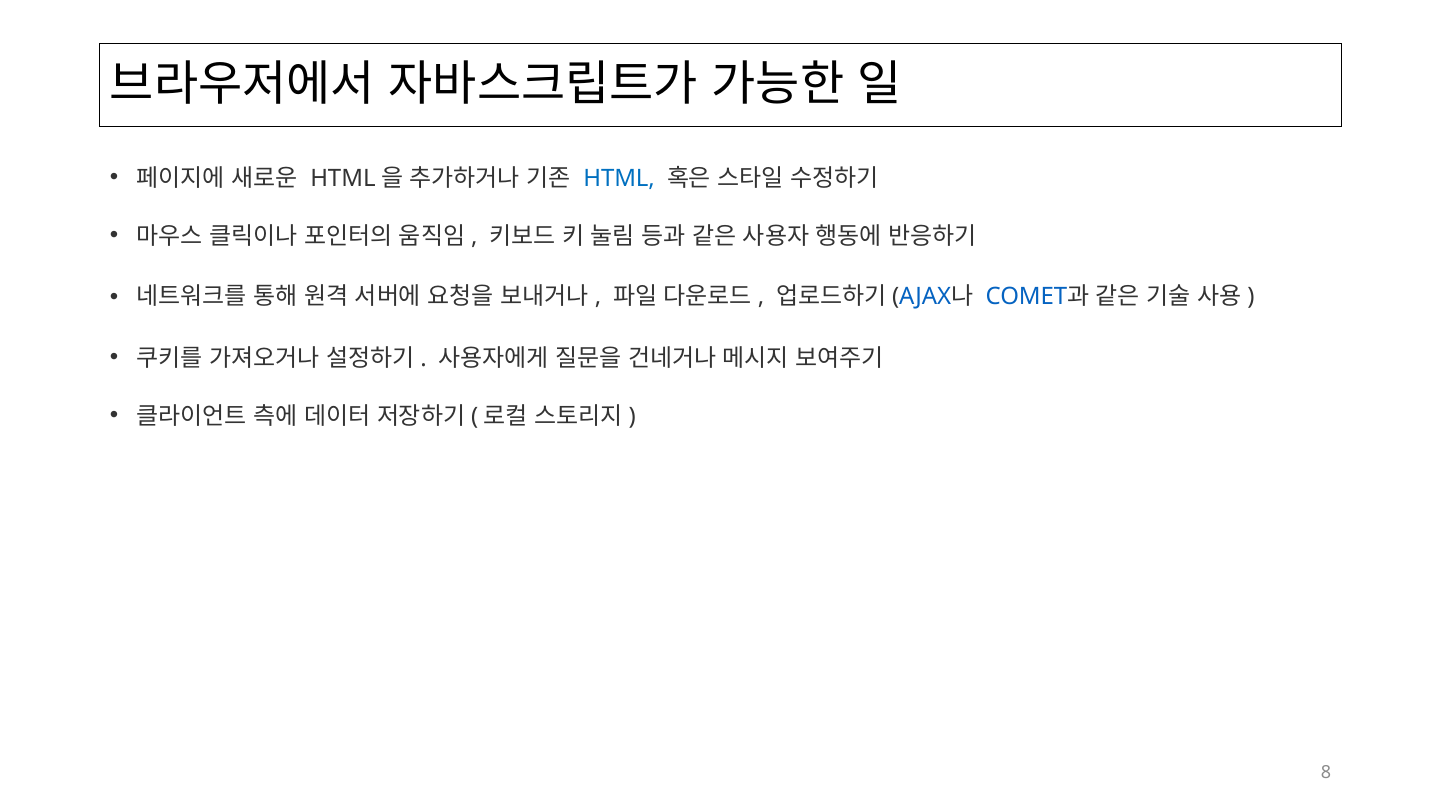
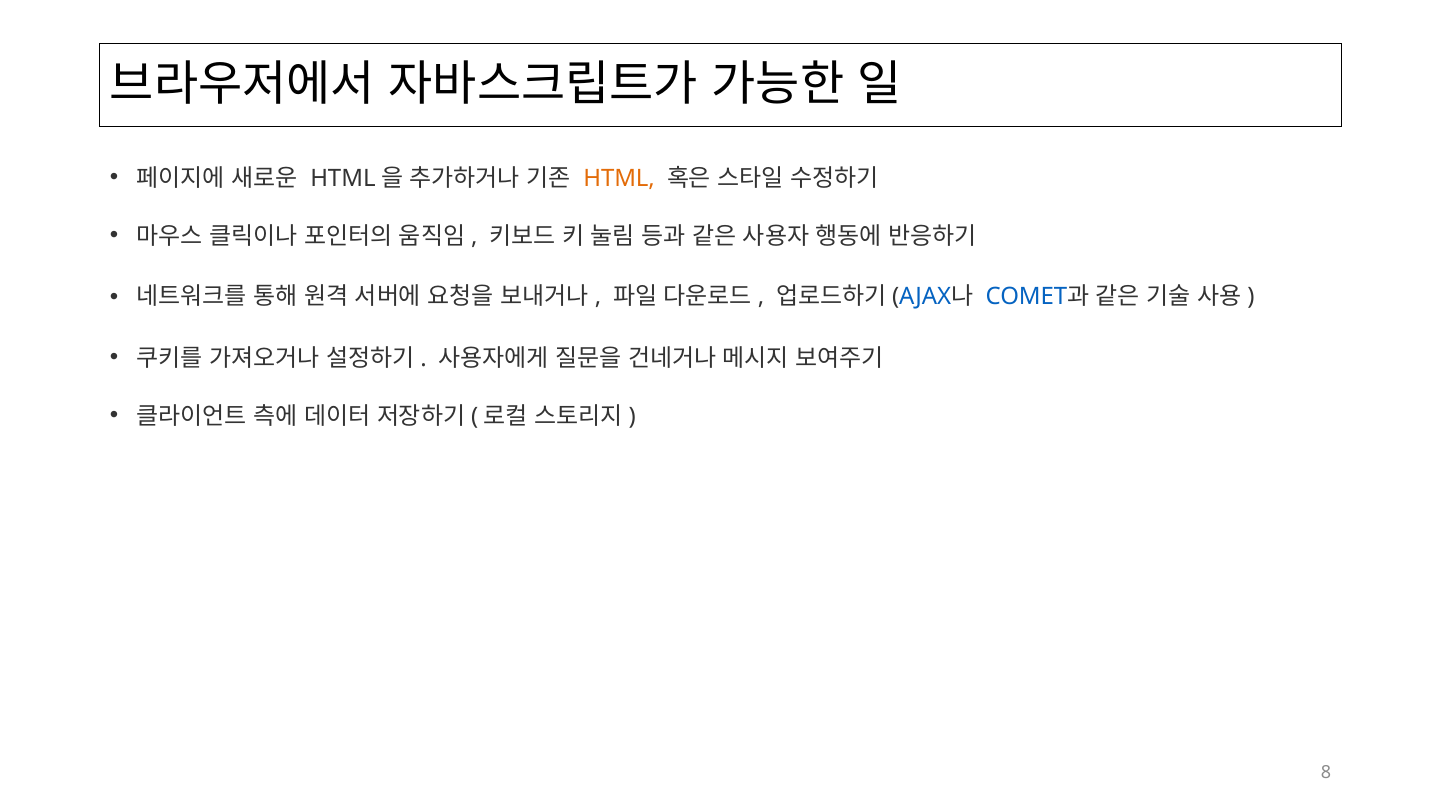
HTML colour: blue -> orange
